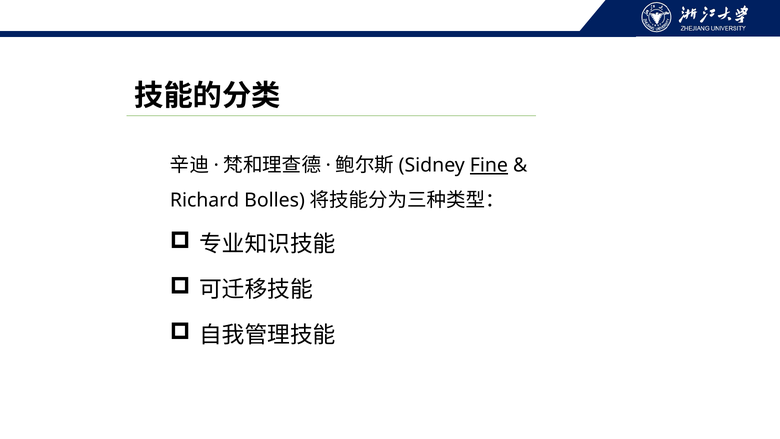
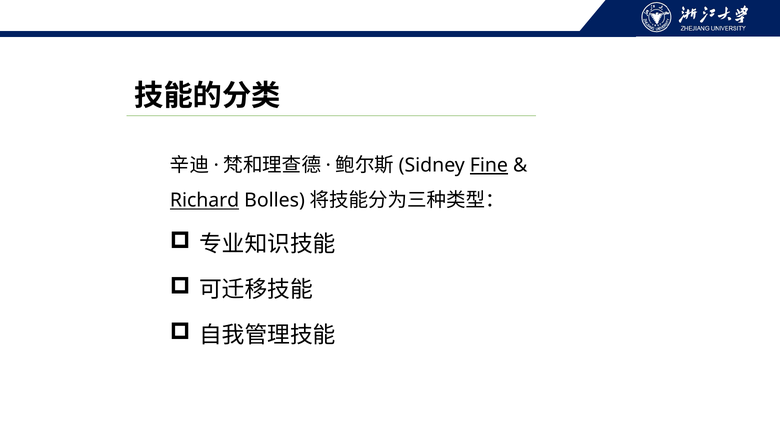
Richard underline: none -> present
